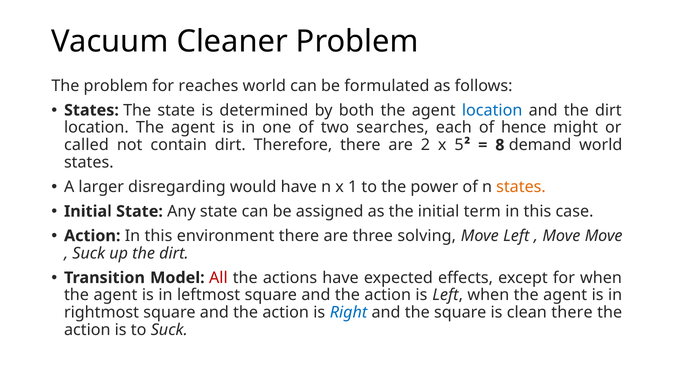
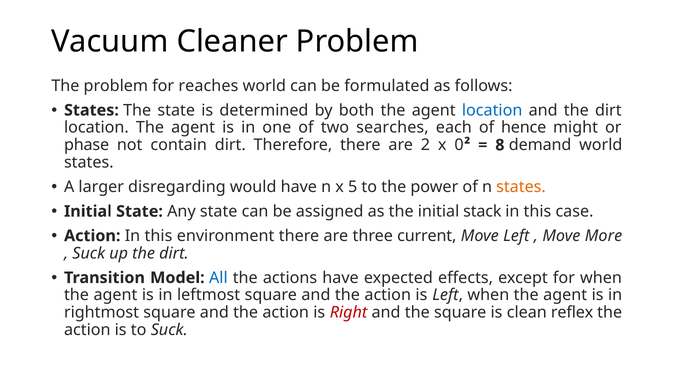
called: called -> phase
5: 5 -> 0
1: 1 -> 5
term: term -> stack
solving: solving -> current
Move Move: Move -> More
All colour: red -> blue
Right colour: blue -> red
clean there: there -> reflex
